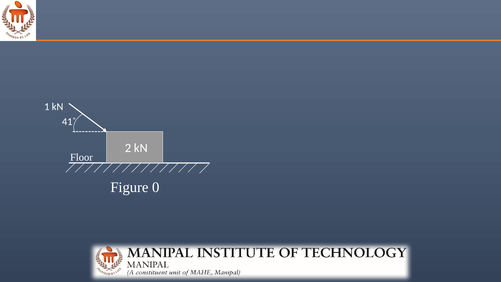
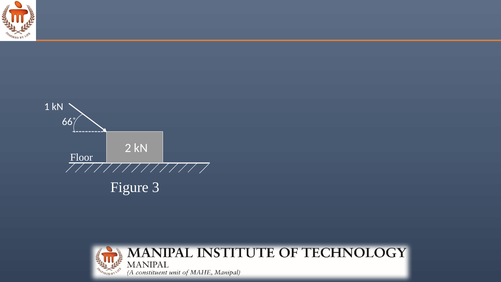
41˚: 41˚ -> 66˚
0: 0 -> 3
